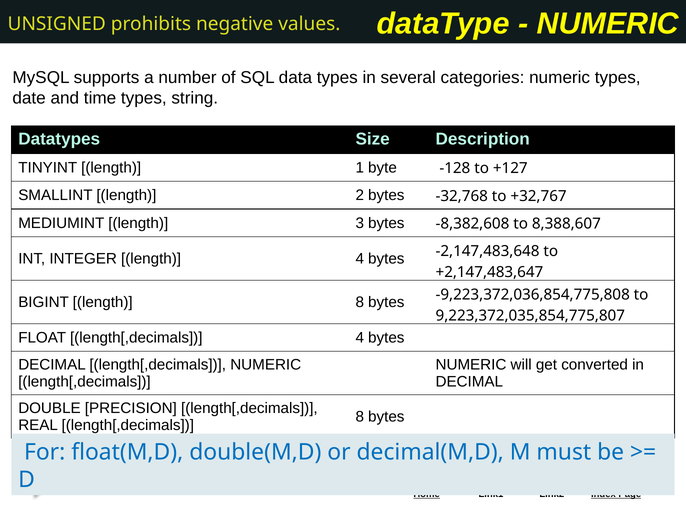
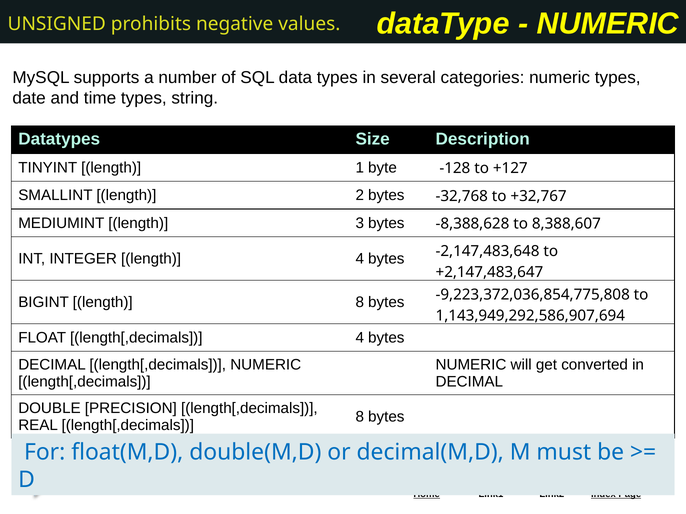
-8,382,608: -8,382,608 -> -8,388,628
9,223,372,035,854,775,807: 9,223,372,035,854,775,807 -> 1,143,949,292,586,907,694
